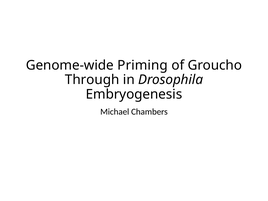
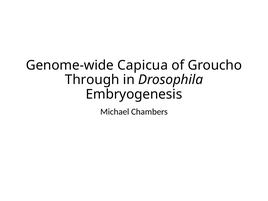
Priming: Priming -> Capicua
